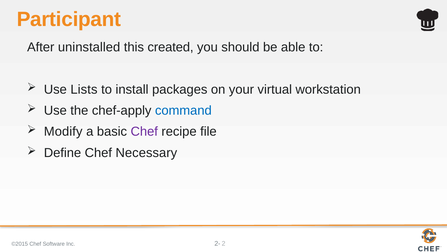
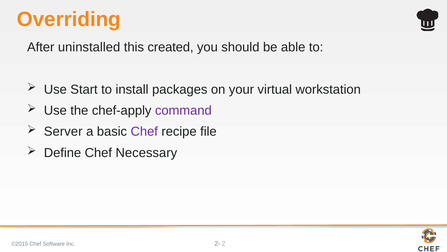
Participant: Participant -> Overriding
Lists: Lists -> Start
command colour: blue -> purple
Modify: Modify -> Server
